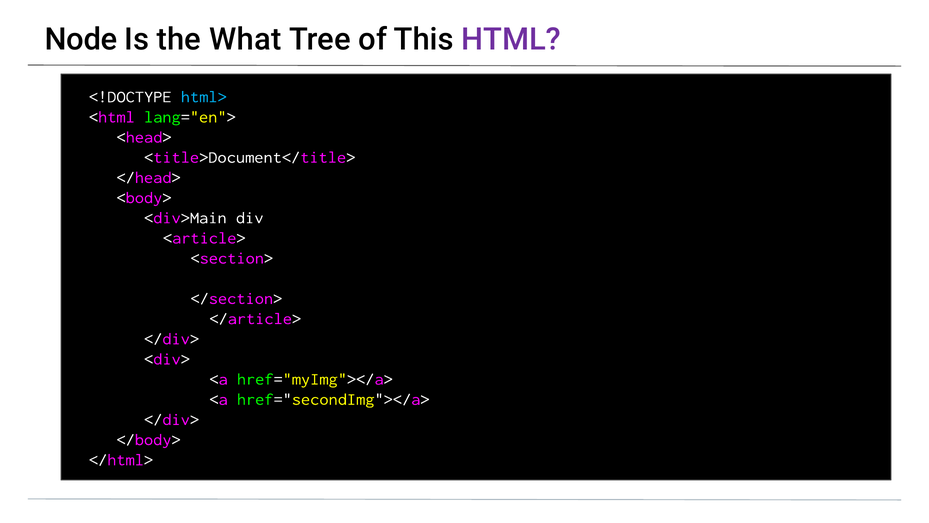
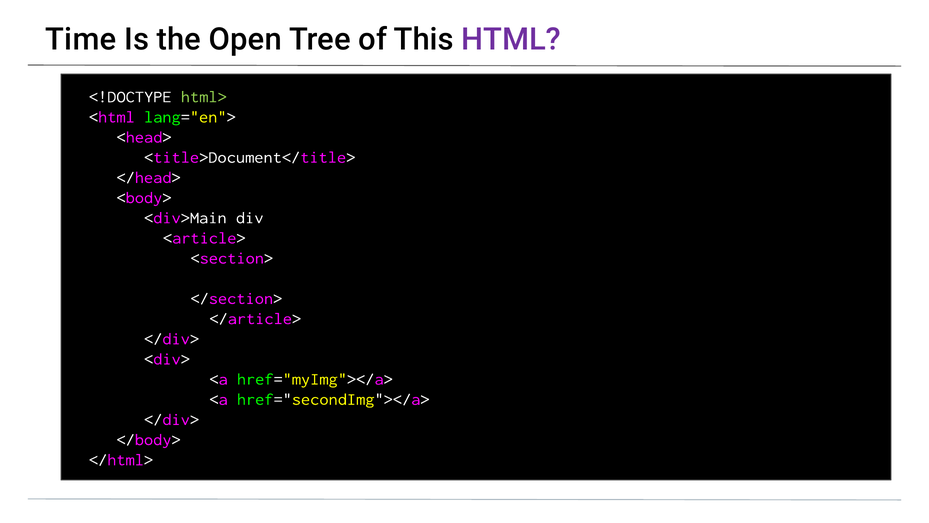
Node: Node -> Time
What: What -> Open
html> colour: light blue -> light green
